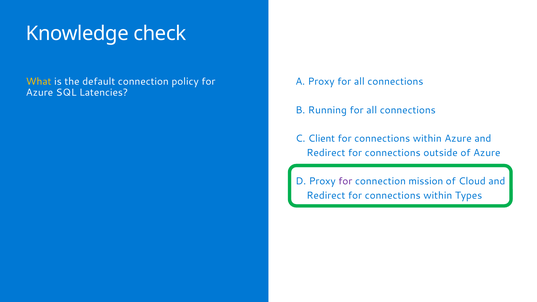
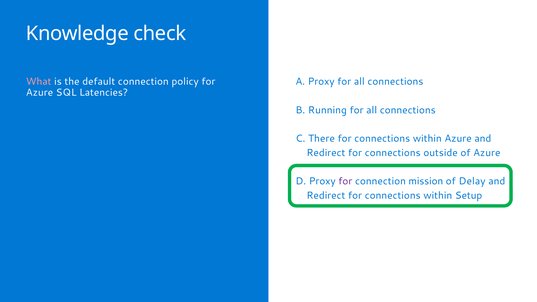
What colour: yellow -> pink
Client: Client -> There
Cloud: Cloud -> Delay
Types: Types -> Setup
